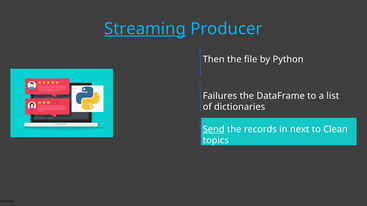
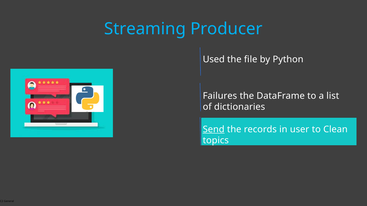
Streaming underline: present -> none
Then: Then -> Used
next: next -> user
